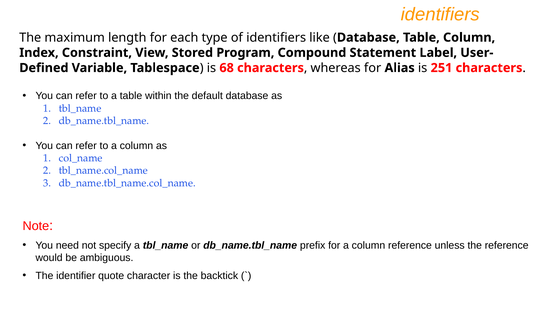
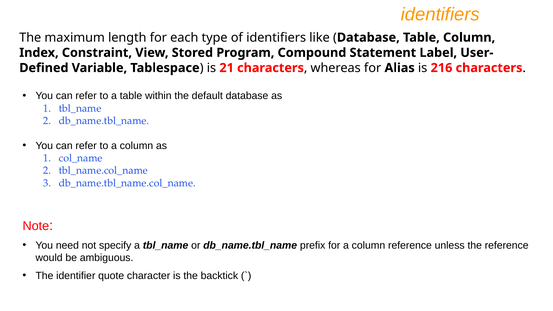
68: 68 -> 21
251: 251 -> 216
